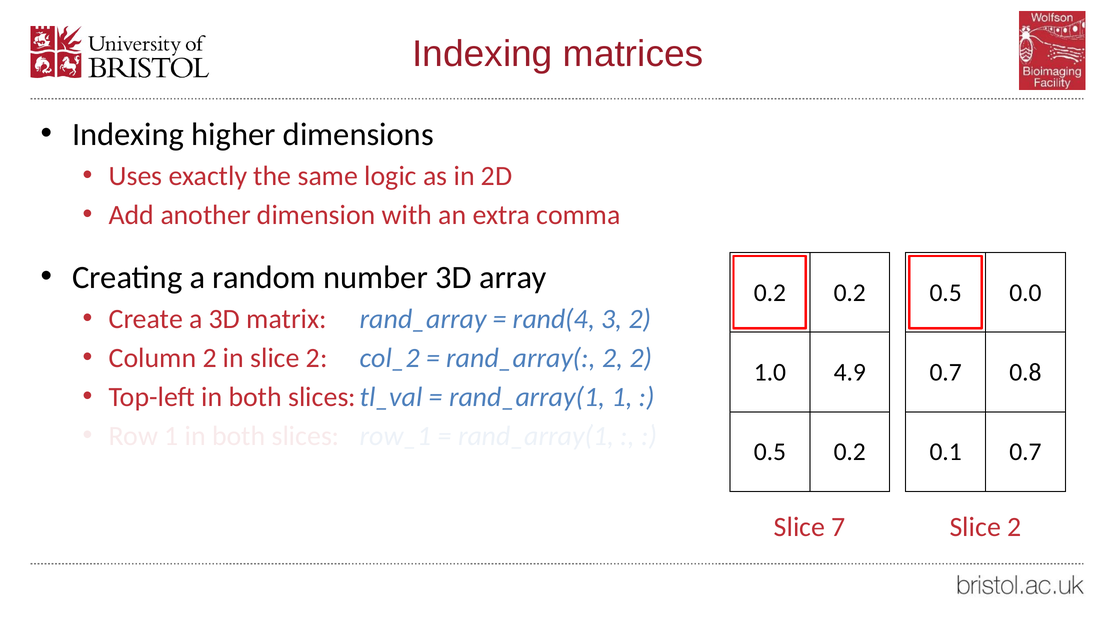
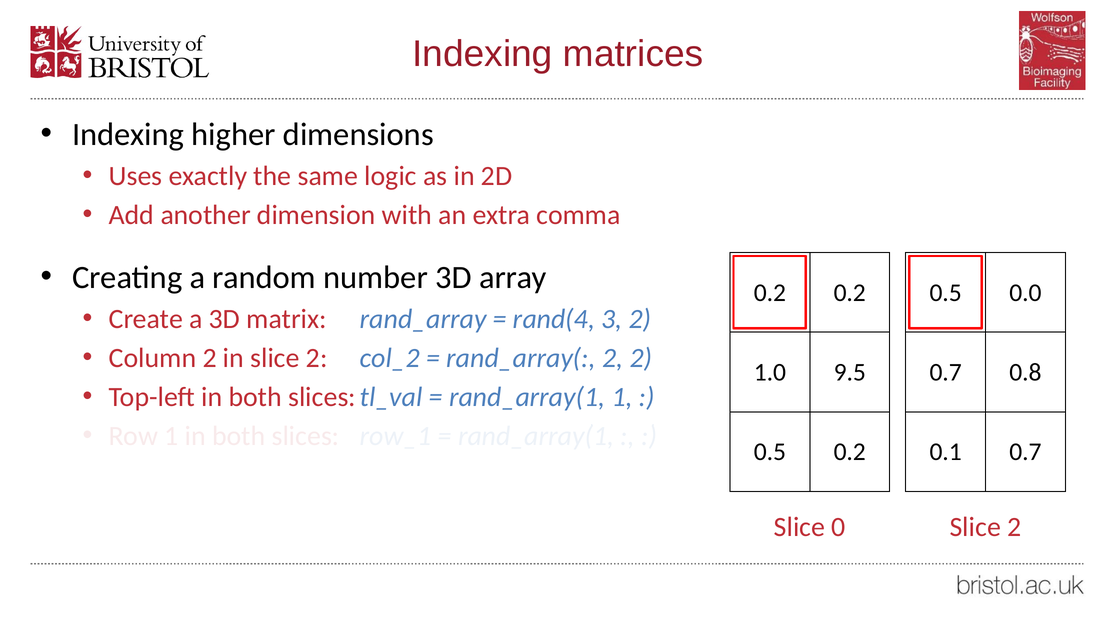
4.9: 4.9 -> 9.5
7: 7 -> 0
